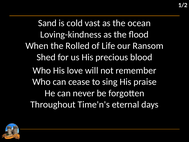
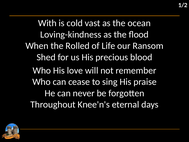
Sand: Sand -> With
Time'n's: Time'n's -> Knee'n's
